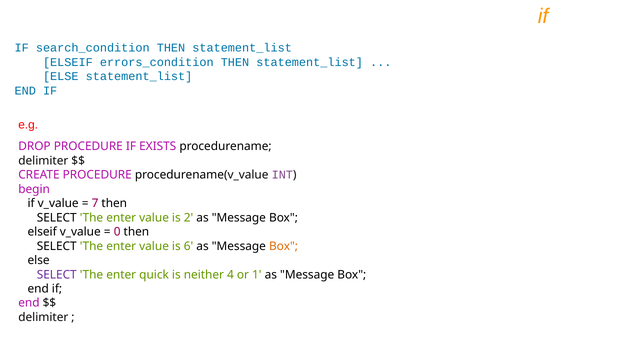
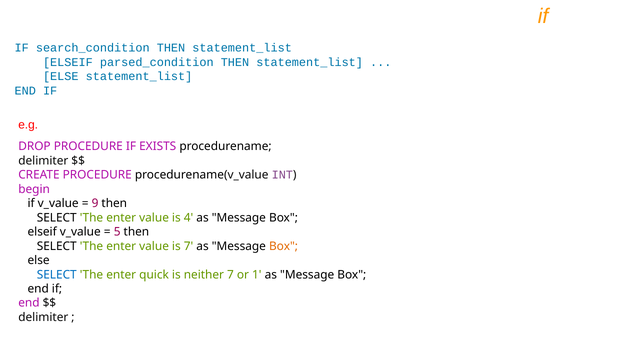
errors_condition: errors_condition -> parsed_condition
7: 7 -> 9
2: 2 -> 4
0: 0 -> 5
is 6: 6 -> 7
SELECT at (57, 274) colour: purple -> blue
neither 4: 4 -> 7
